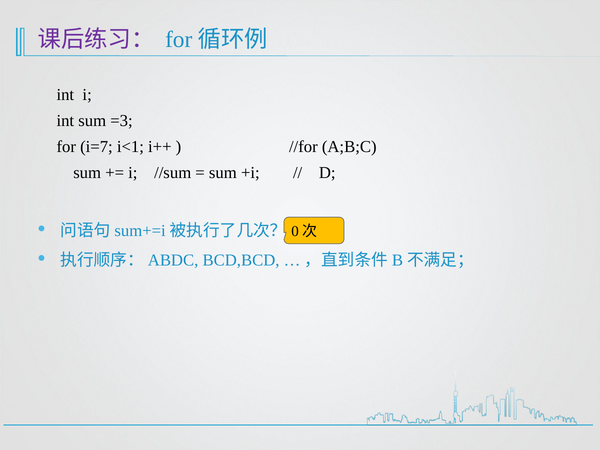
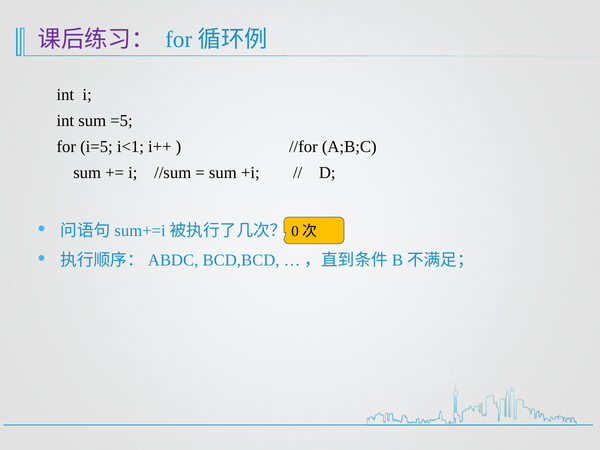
=3: =3 -> =5
i=7: i=7 -> i=5
